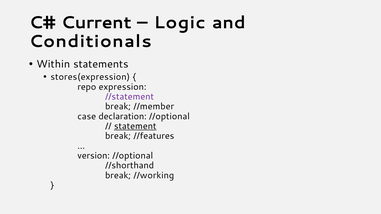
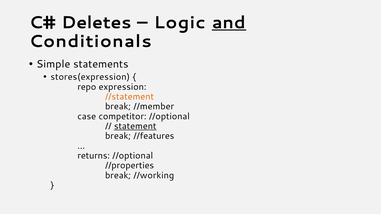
Current: Current -> Deletes
and underline: none -> present
Within: Within -> Simple
//statement colour: purple -> orange
declaration: declaration -> competitor
version: version -> returns
//shorthand: //shorthand -> //properties
